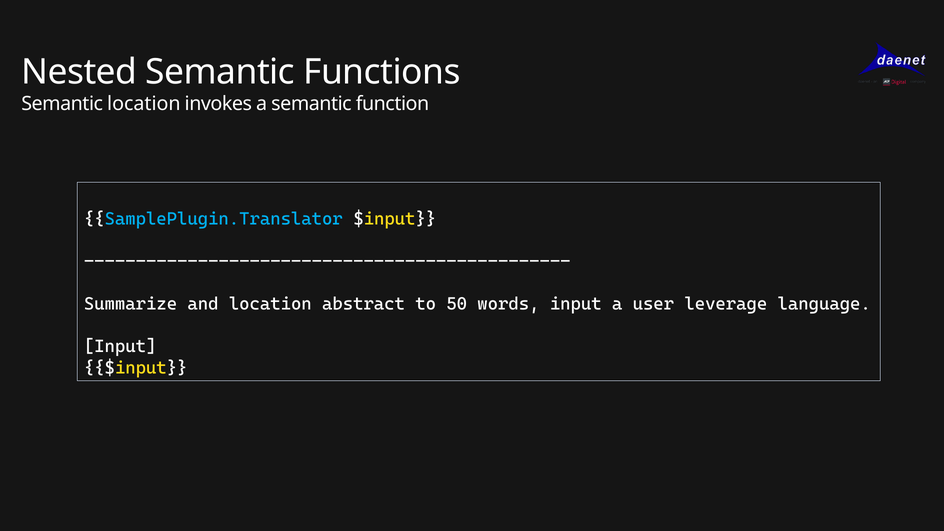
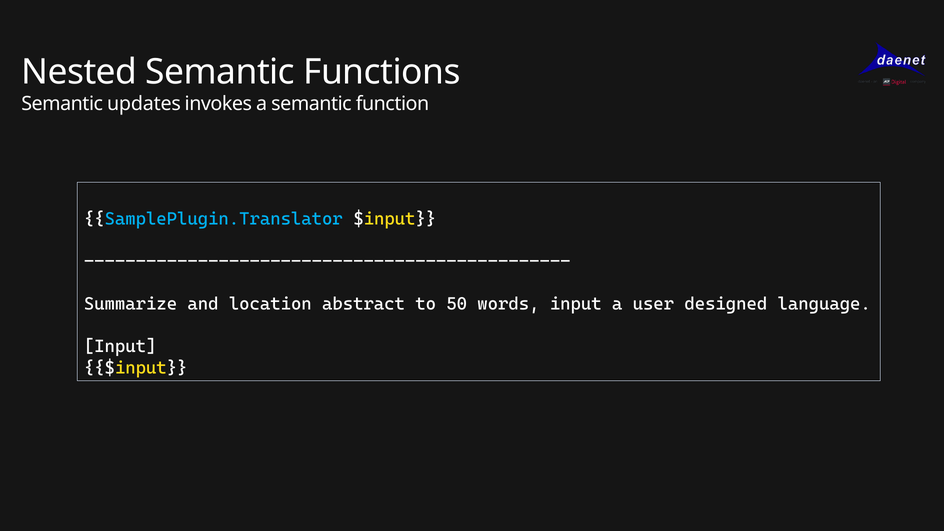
Semantic location: location -> updates
leverage: leverage -> designed
